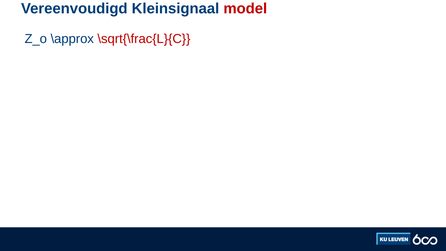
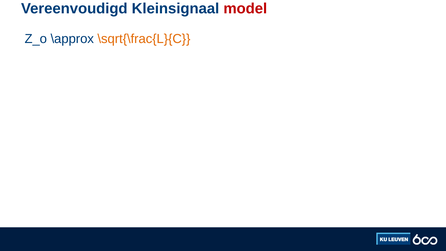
\sqrt{\frac{L}{C colour: red -> orange
